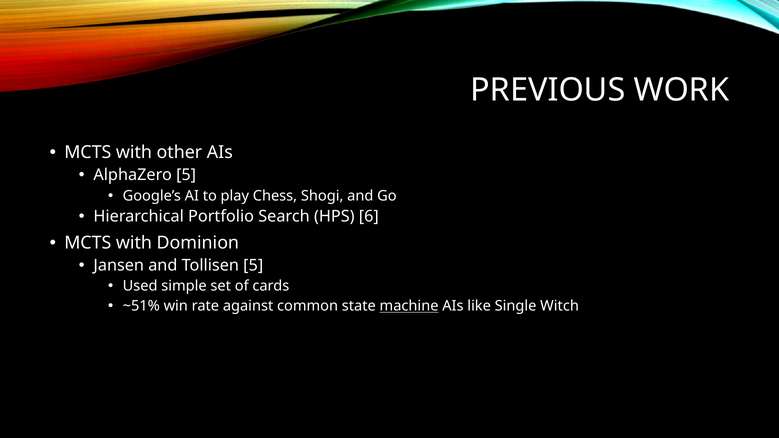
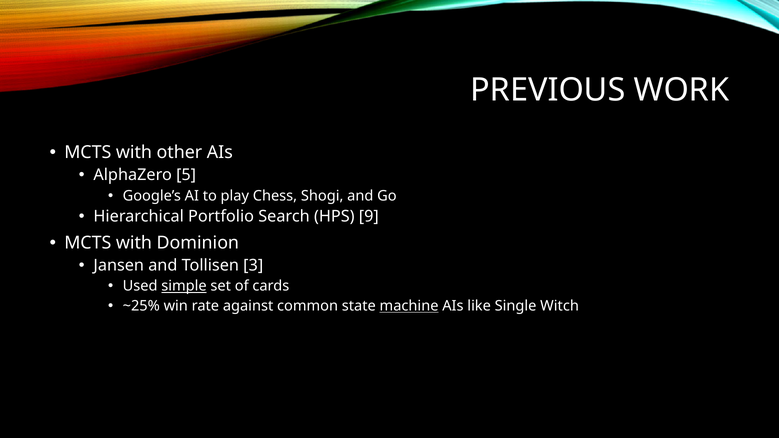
6: 6 -> 9
Tollisen 5: 5 -> 3
simple underline: none -> present
~51%: ~51% -> ~25%
